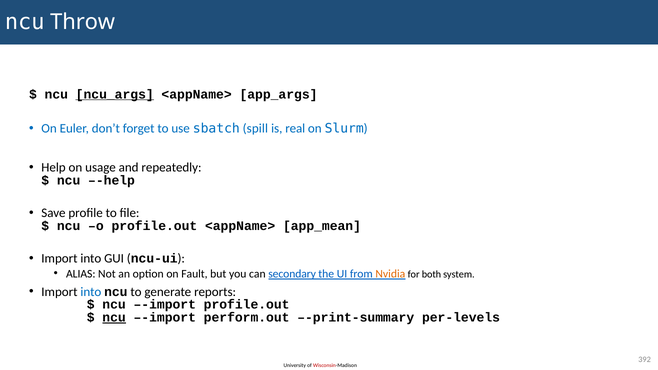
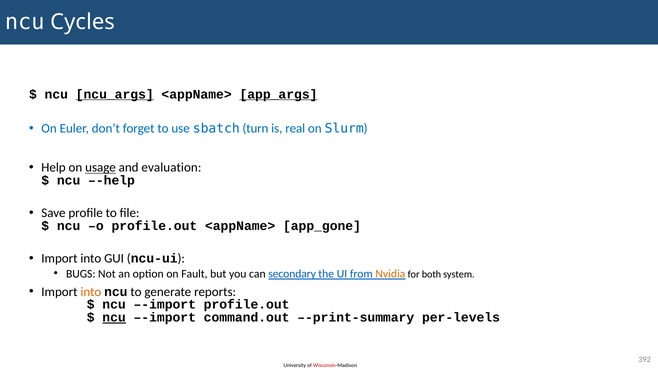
Throw: Throw -> Cycles
app_args underline: none -> present
spill: spill -> turn
usage underline: none -> present
repeatedly: repeatedly -> evaluation
app_mean: app_mean -> app_gone
ALIAS: ALIAS -> BUGS
into at (91, 292) colour: blue -> orange
perform.out: perform.out -> command.out
